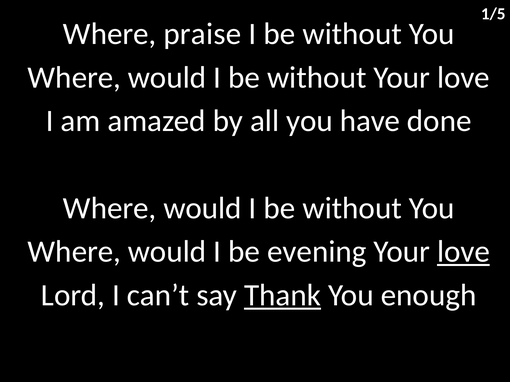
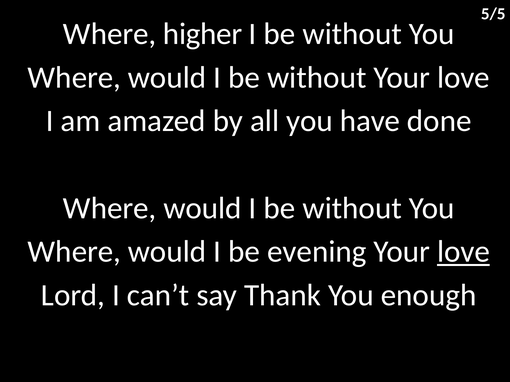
1/5: 1/5 -> 5/5
praise: praise -> higher
Thank underline: present -> none
